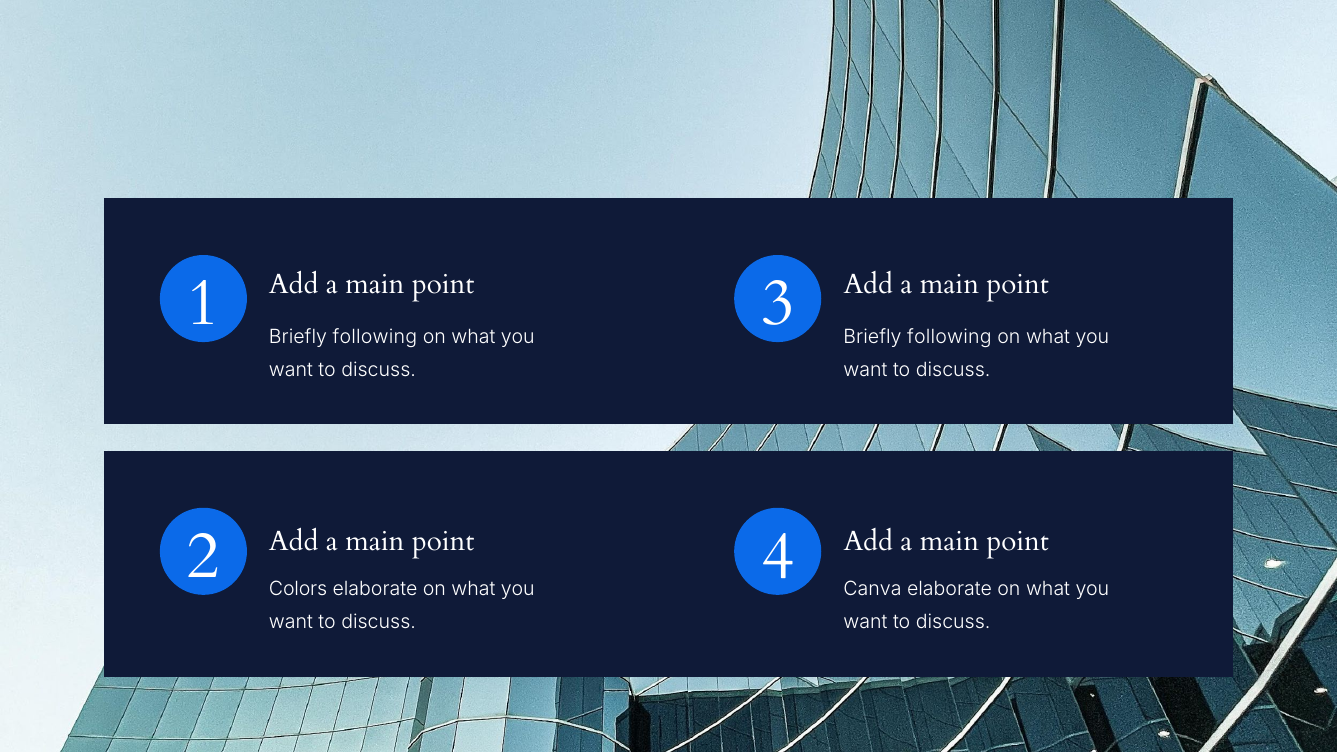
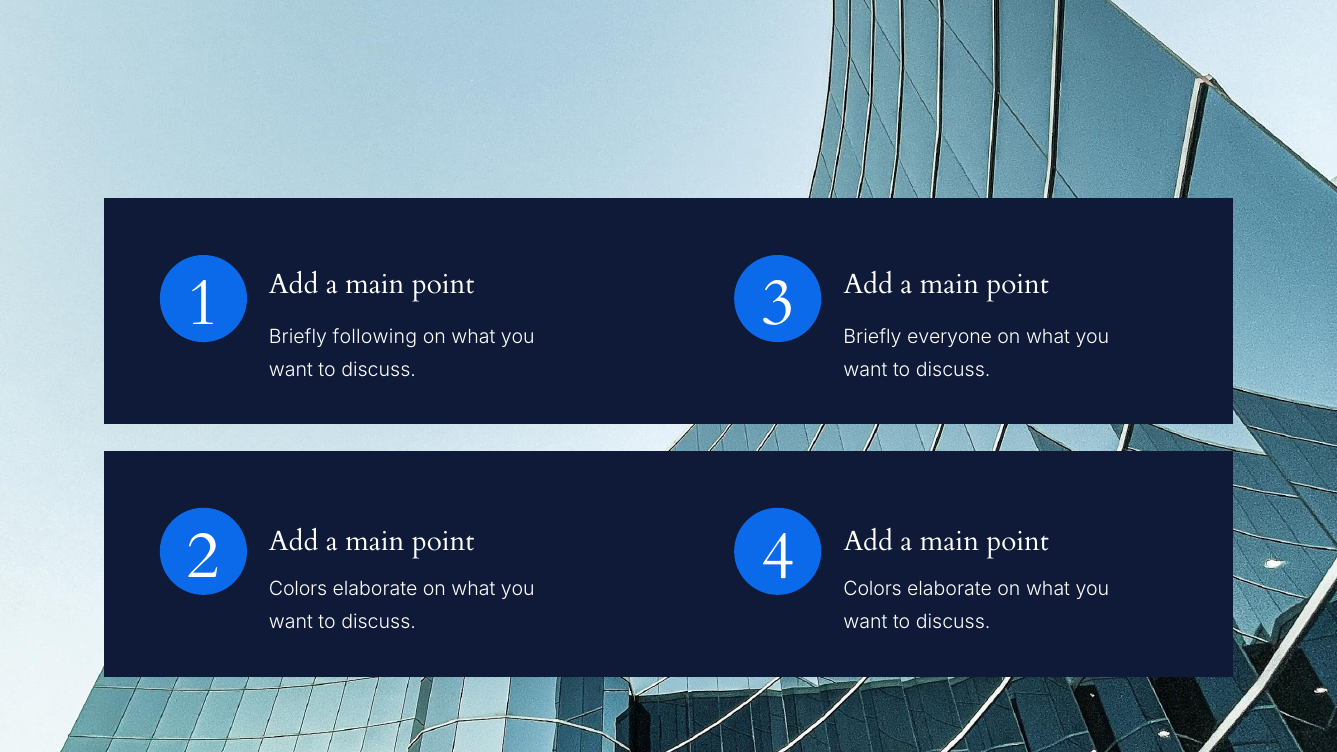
following at (949, 337): following -> everyone
Canva at (873, 590): Canva -> Colors
